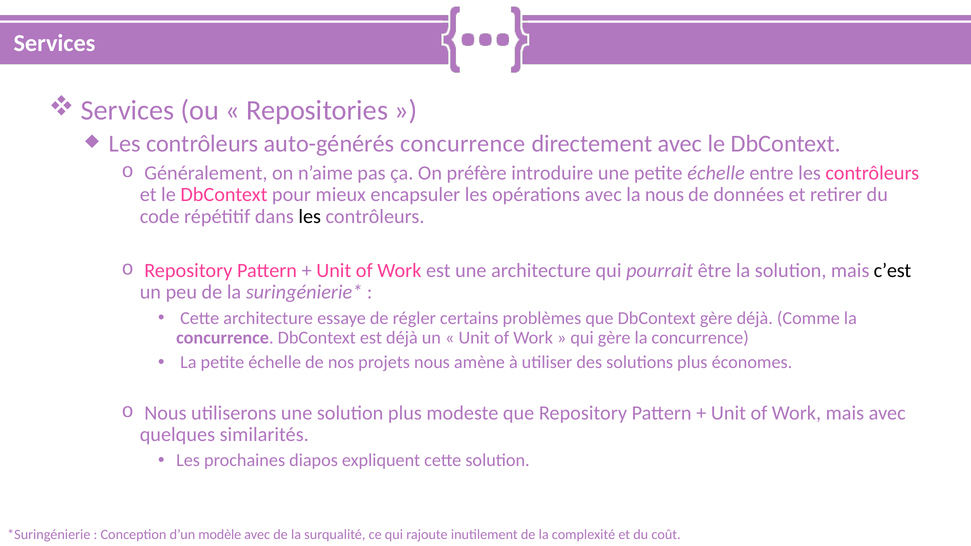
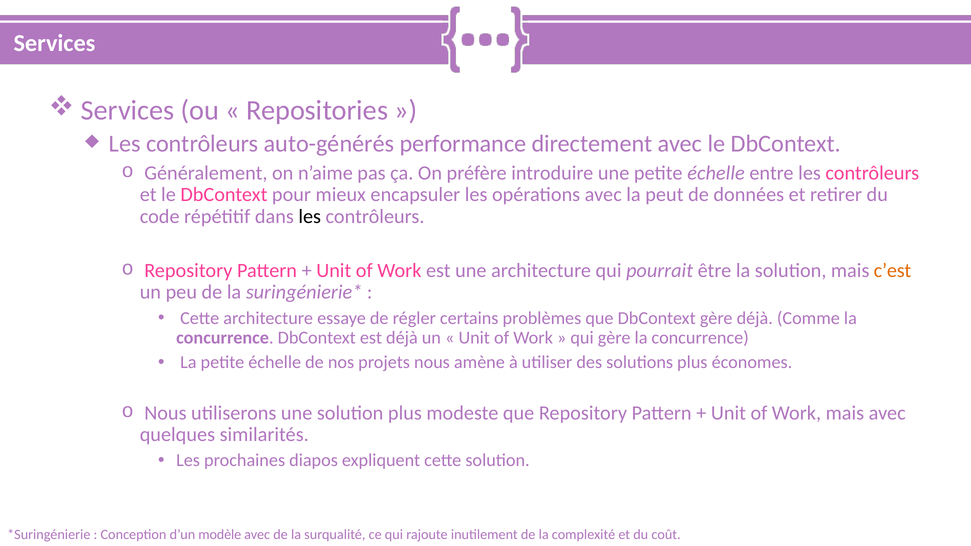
auto-générés concurrence: concurrence -> performance
la nous: nous -> peut
c’est colour: black -> orange
